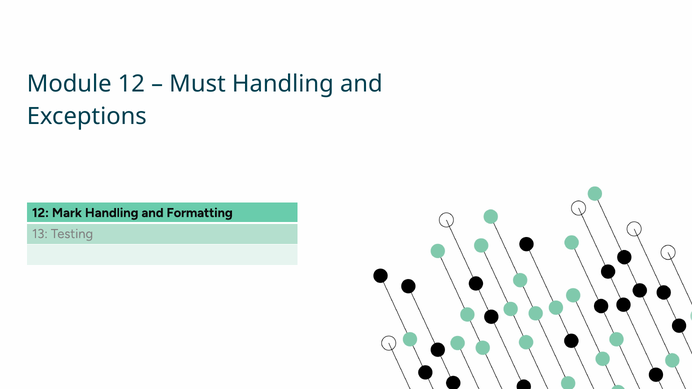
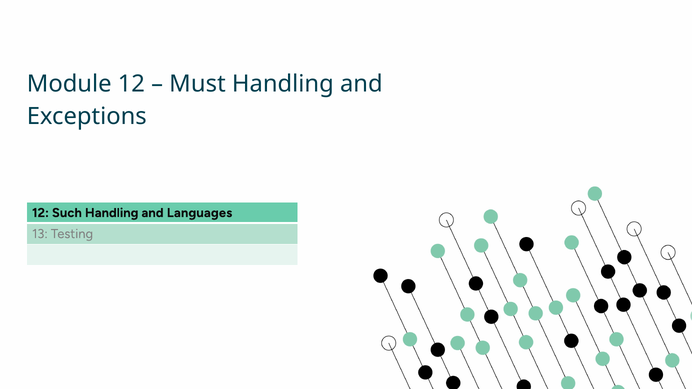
Mark: Mark -> Such
Formatting: Formatting -> Languages
